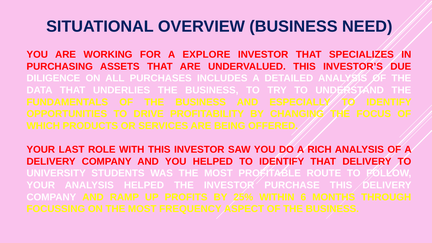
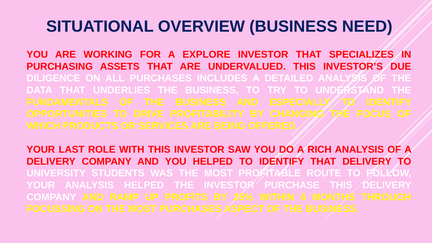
MOST FREQUENCY: FREQUENCY -> PURCHASES
